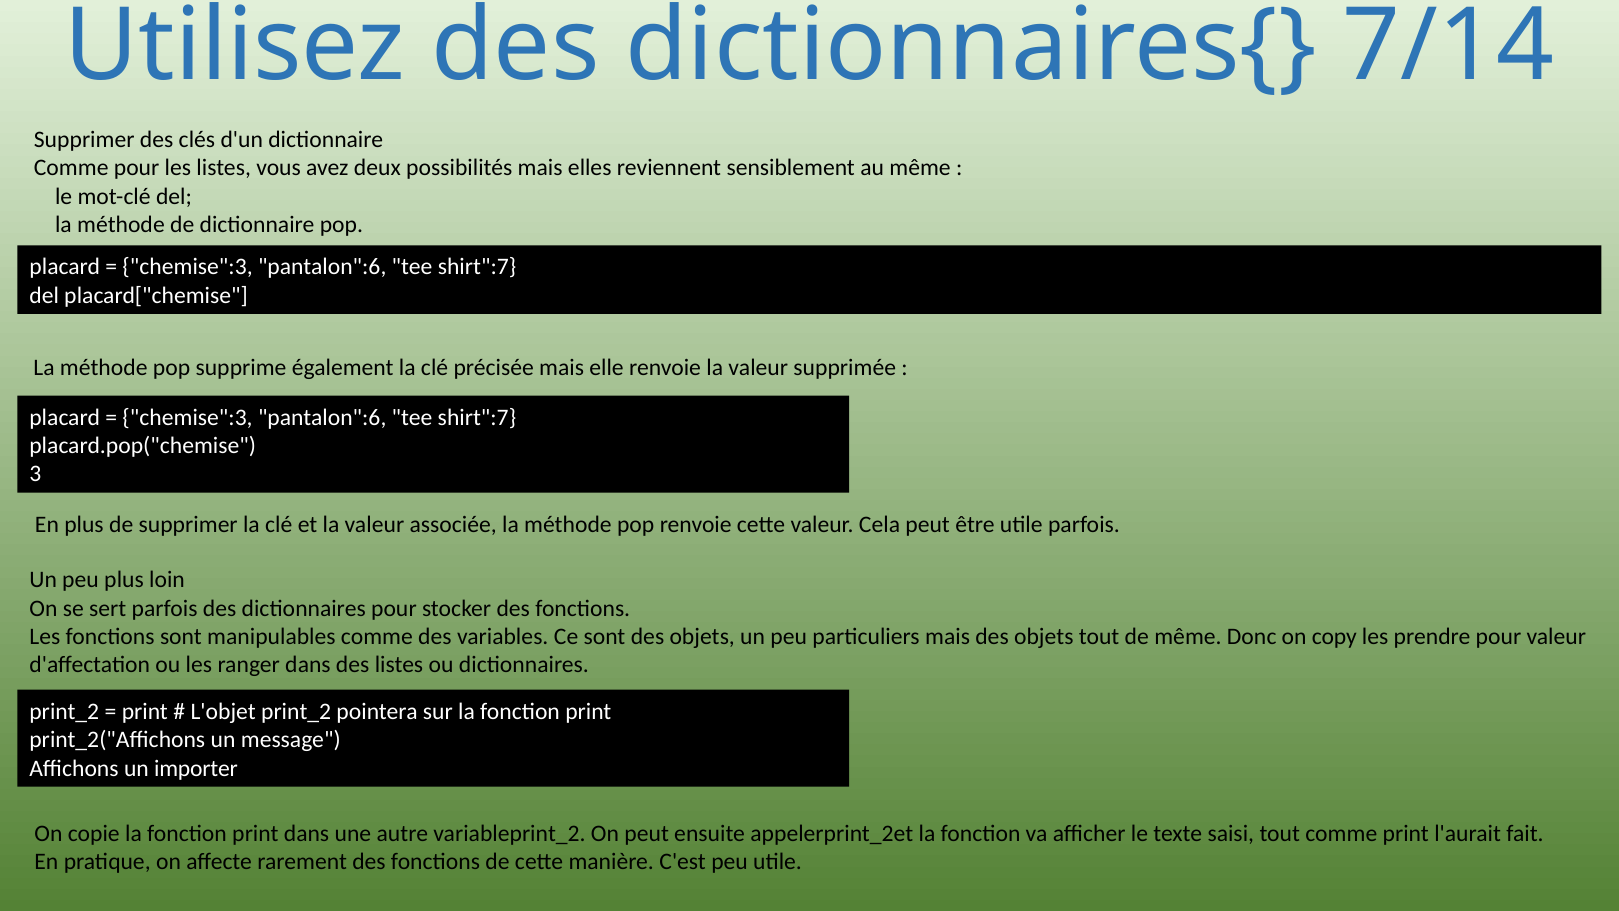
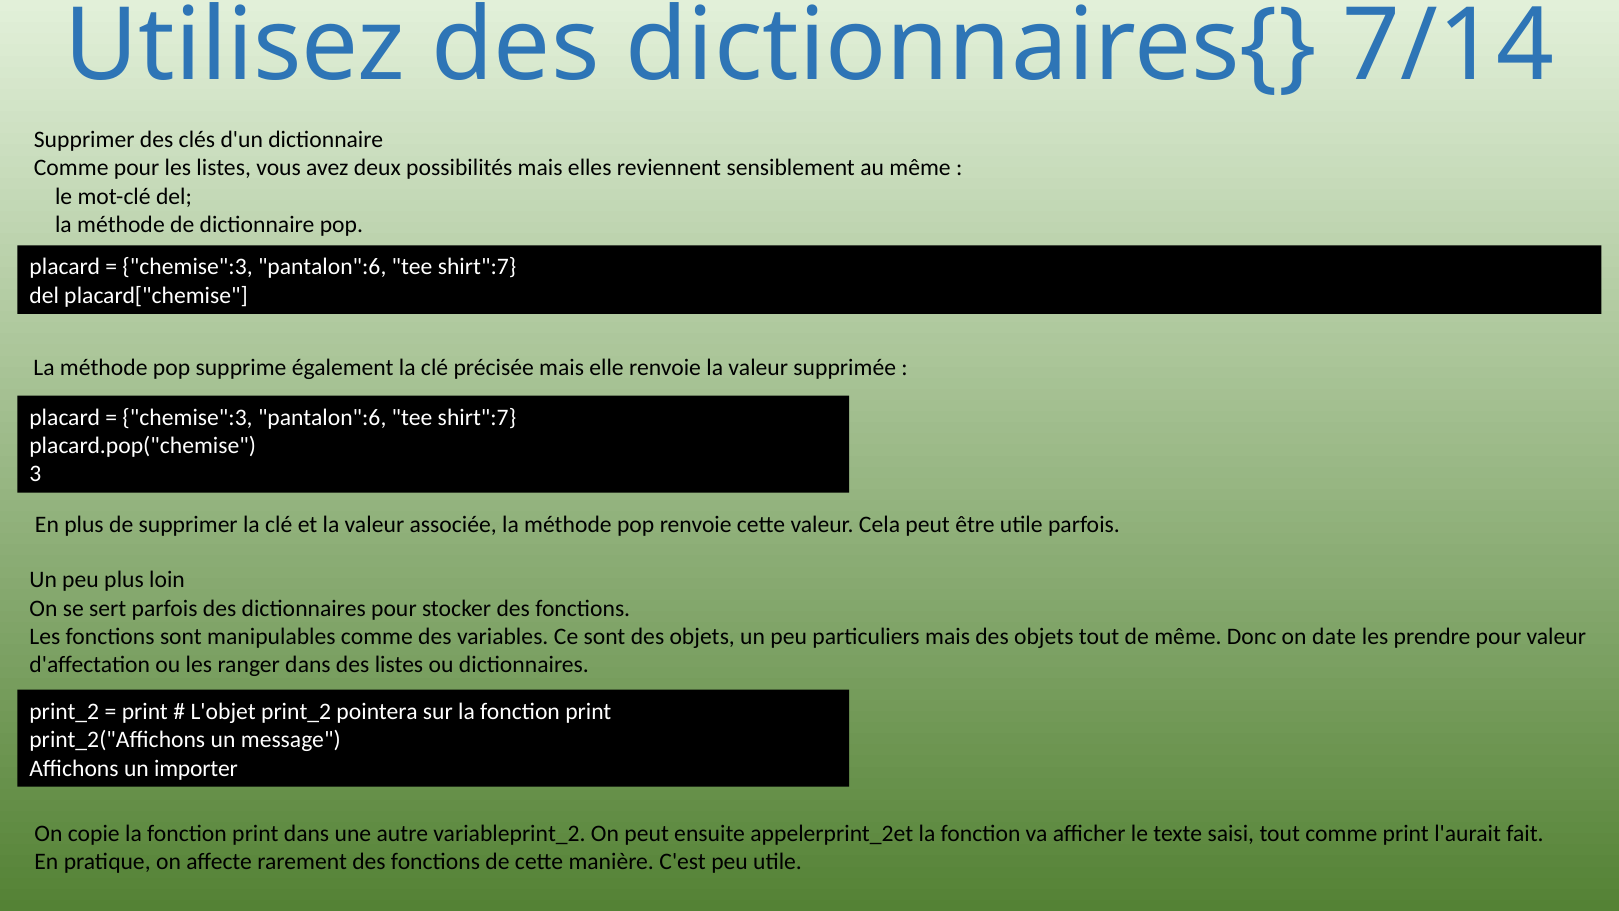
copy: copy -> date
